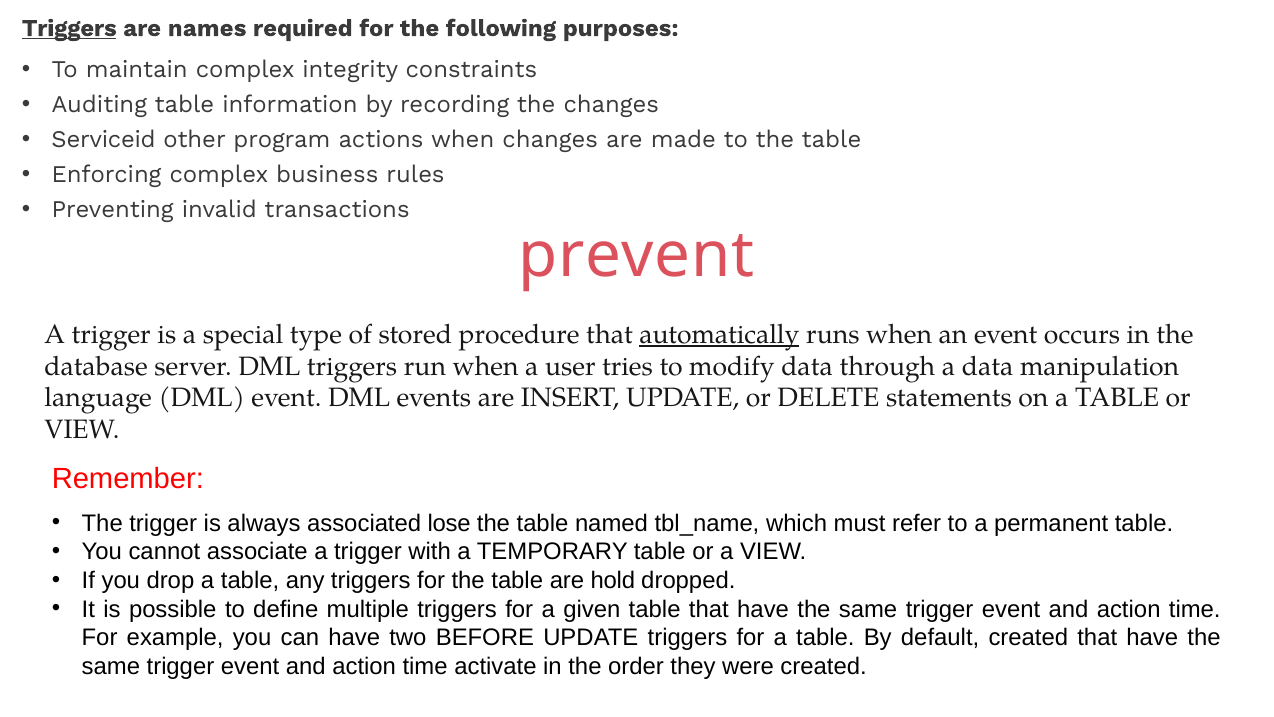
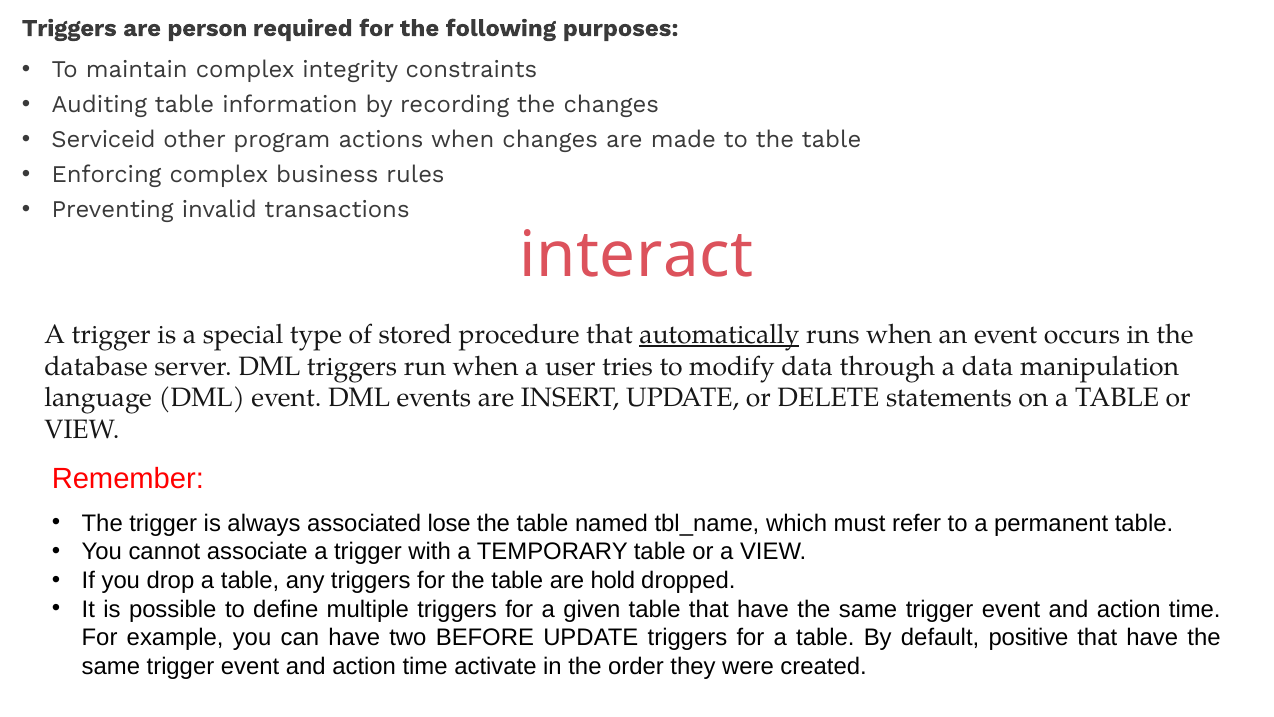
Triggers at (69, 28) underline: present -> none
names: names -> person
prevent: prevent -> interact
default created: created -> positive
